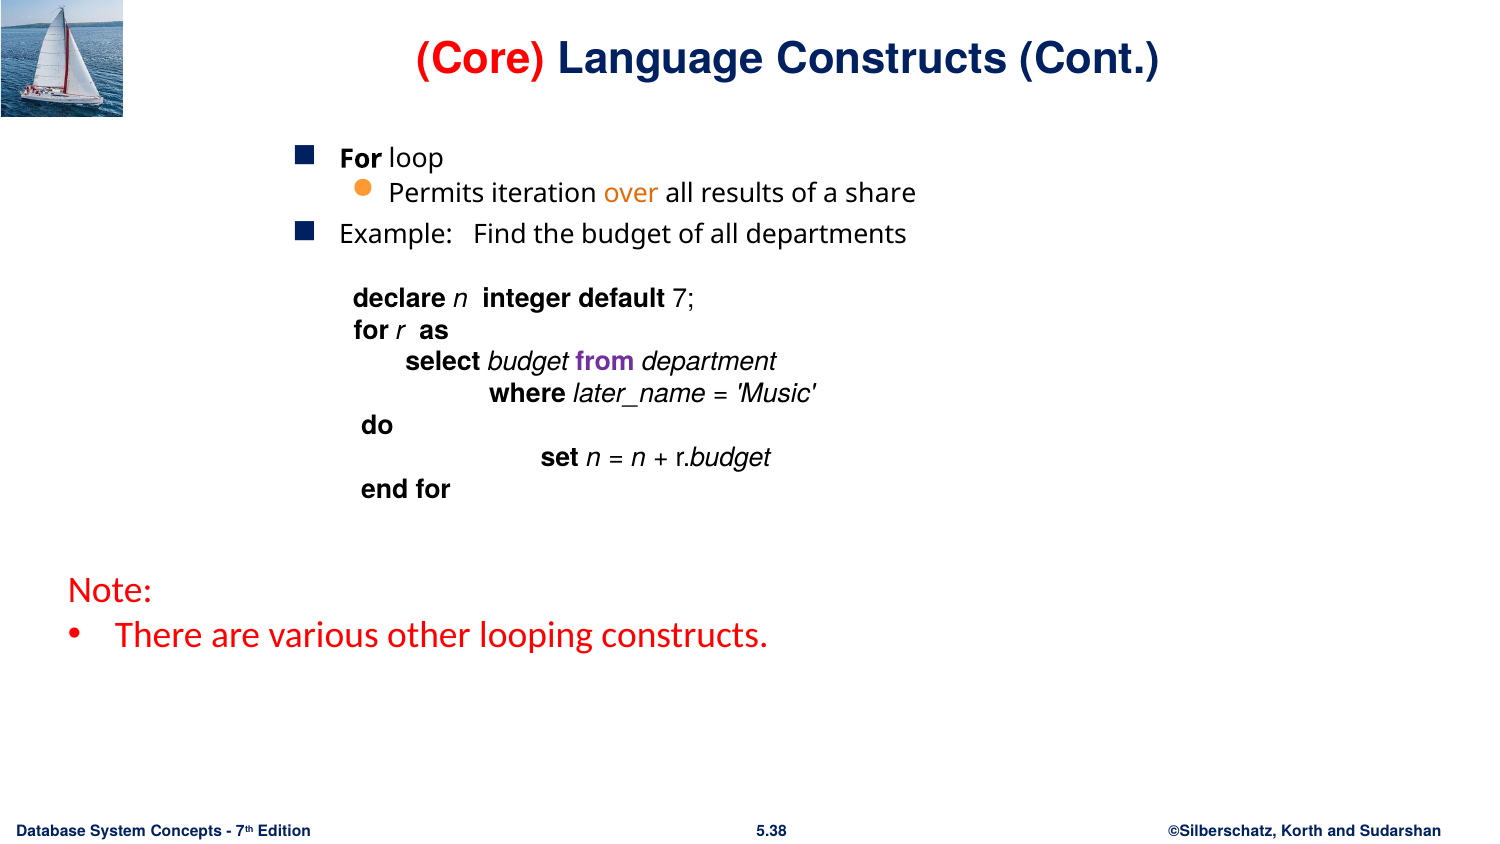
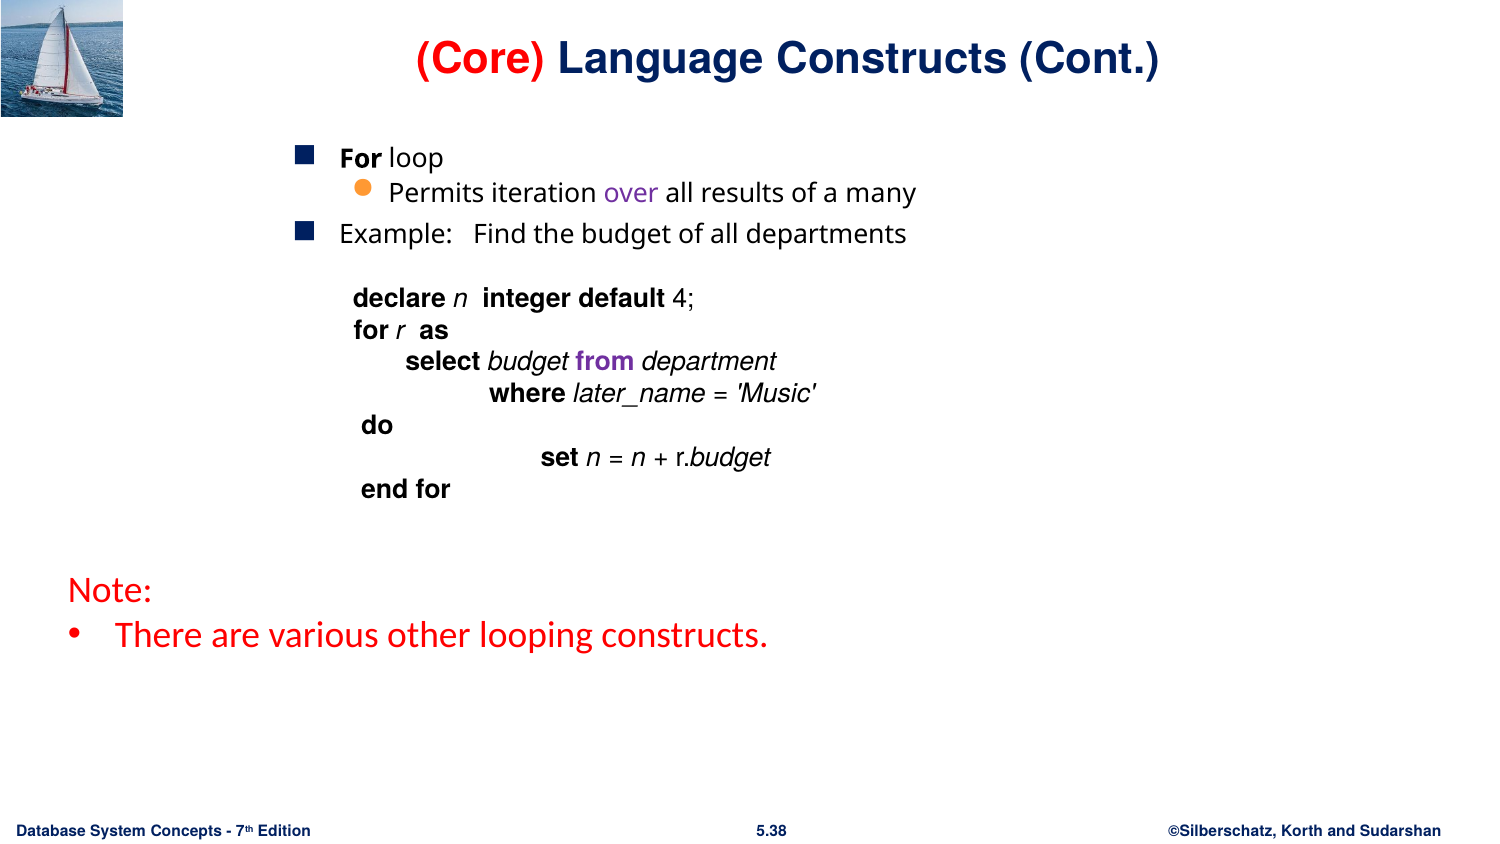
over colour: orange -> purple
share: share -> many
7: 7 -> 4
